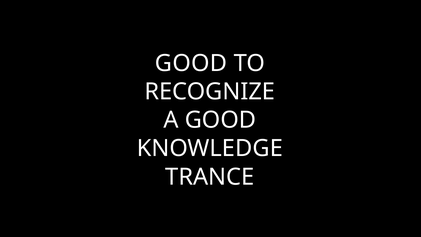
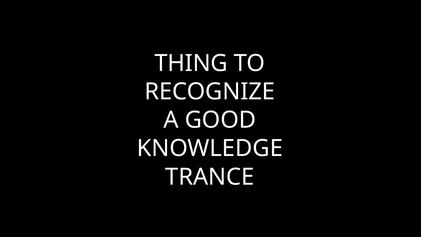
GOOD at (191, 63): GOOD -> THING
